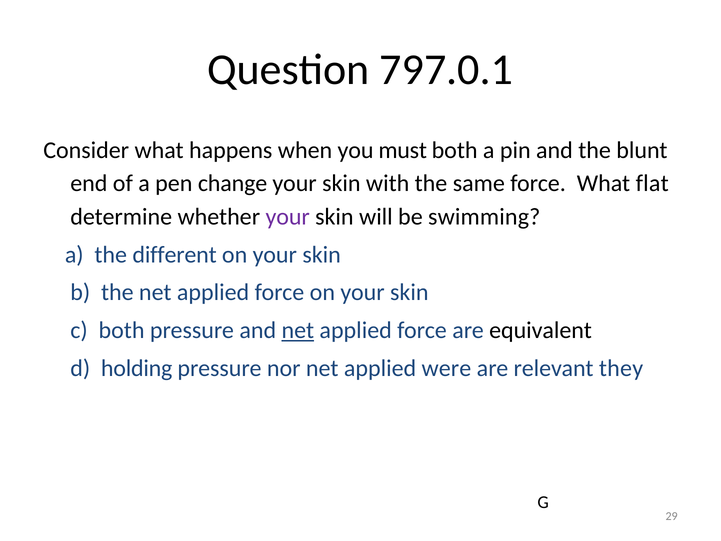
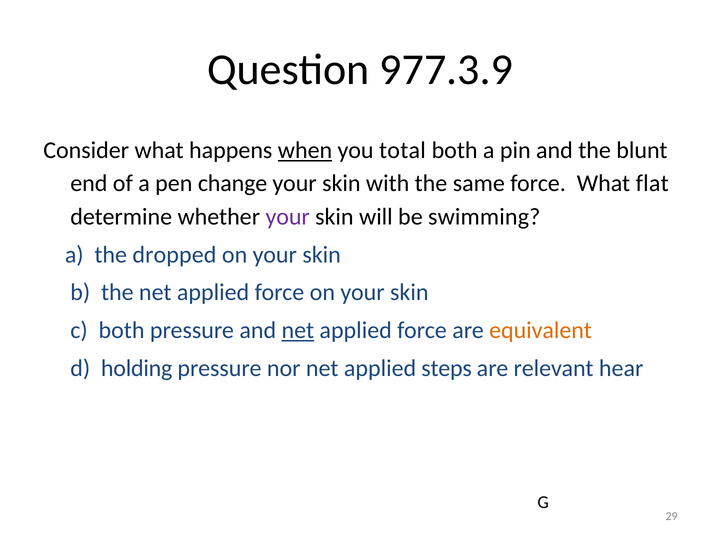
797.0.1: 797.0.1 -> 977.3.9
when underline: none -> present
must: must -> total
different: different -> dropped
equivalent colour: black -> orange
were: were -> steps
they: they -> hear
